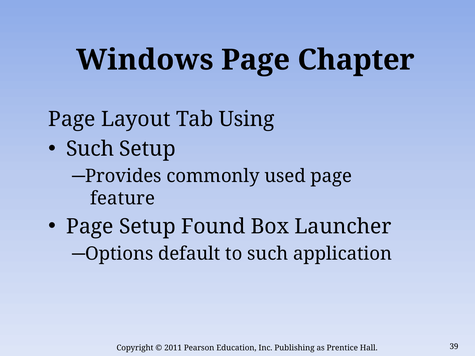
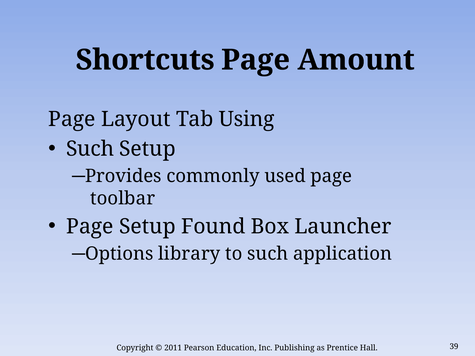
Windows: Windows -> Shortcuts
Chapter: Chapter -> Amount
feature: feature -> toolbar
default: default -> library
